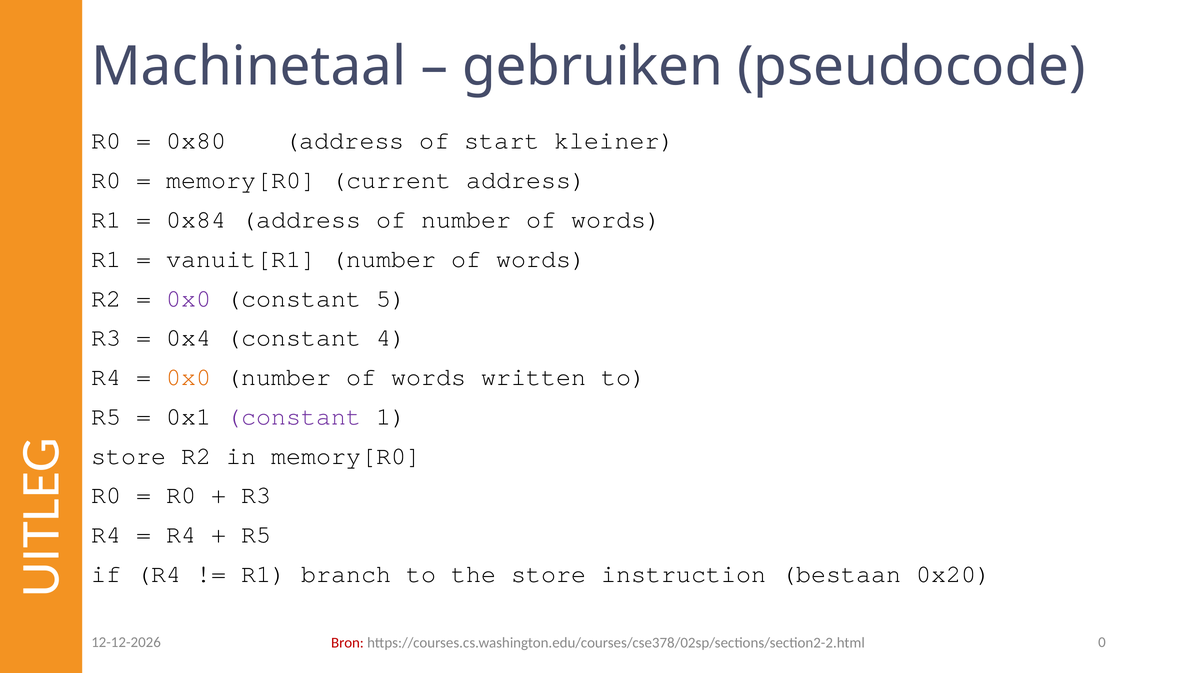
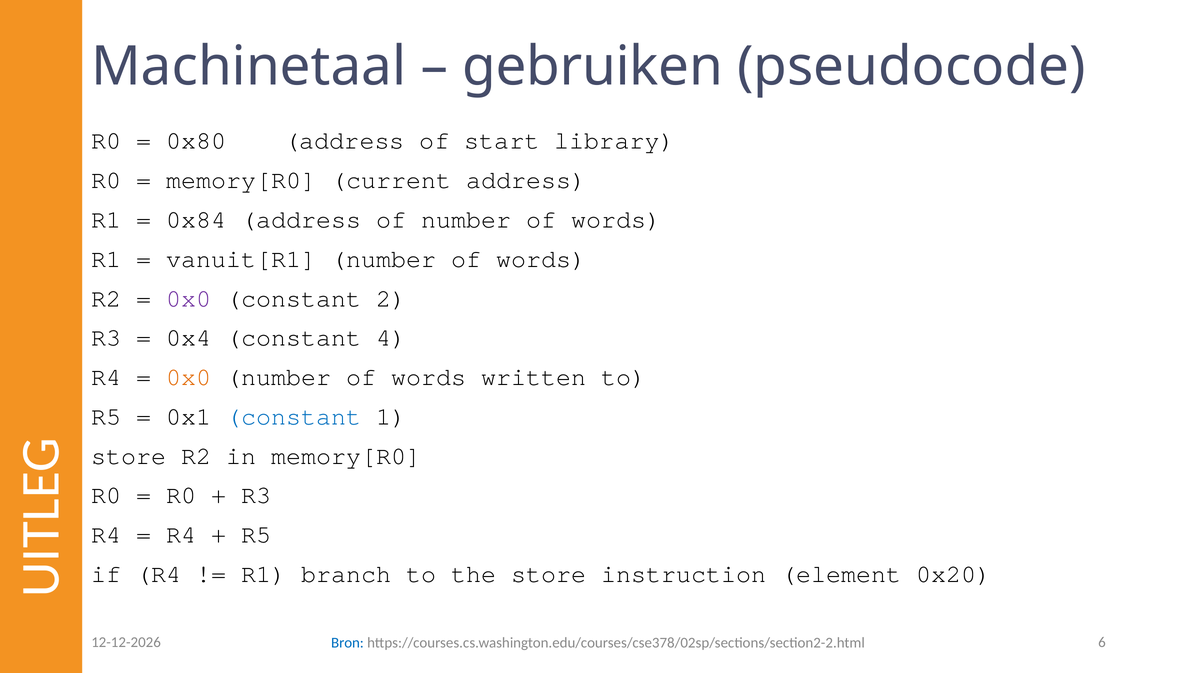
kleiner: kleiner -> library
5: 5 -> 2
constant at (294, 417) colour: purple -> blue
bestaan: bestaan -> element
0: 0 -> 6
Bron colour: red -> blue
